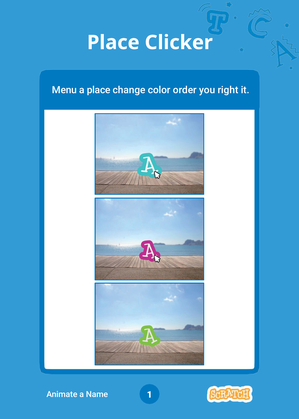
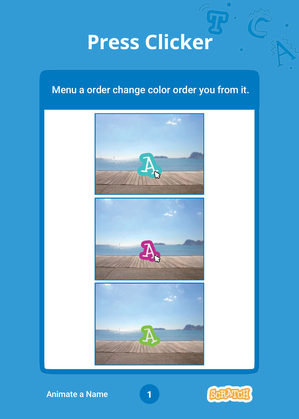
Place at (113, 43): Place -> Press
a place: place -> order
right: right -> from
